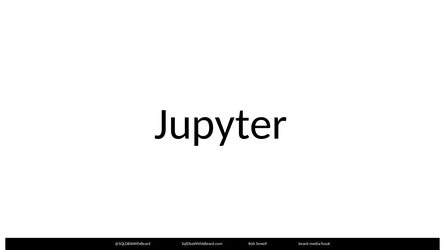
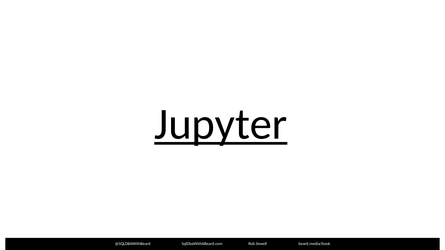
Jupyter underline: none -> present
